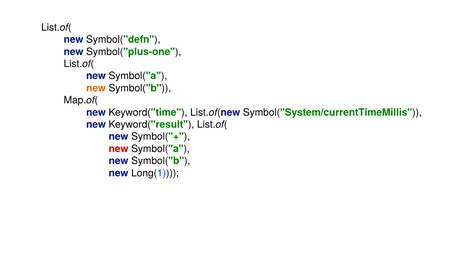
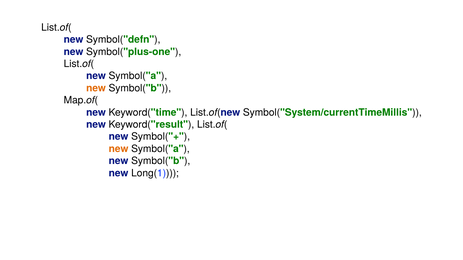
new at (119, 149) colour: red -> orange
